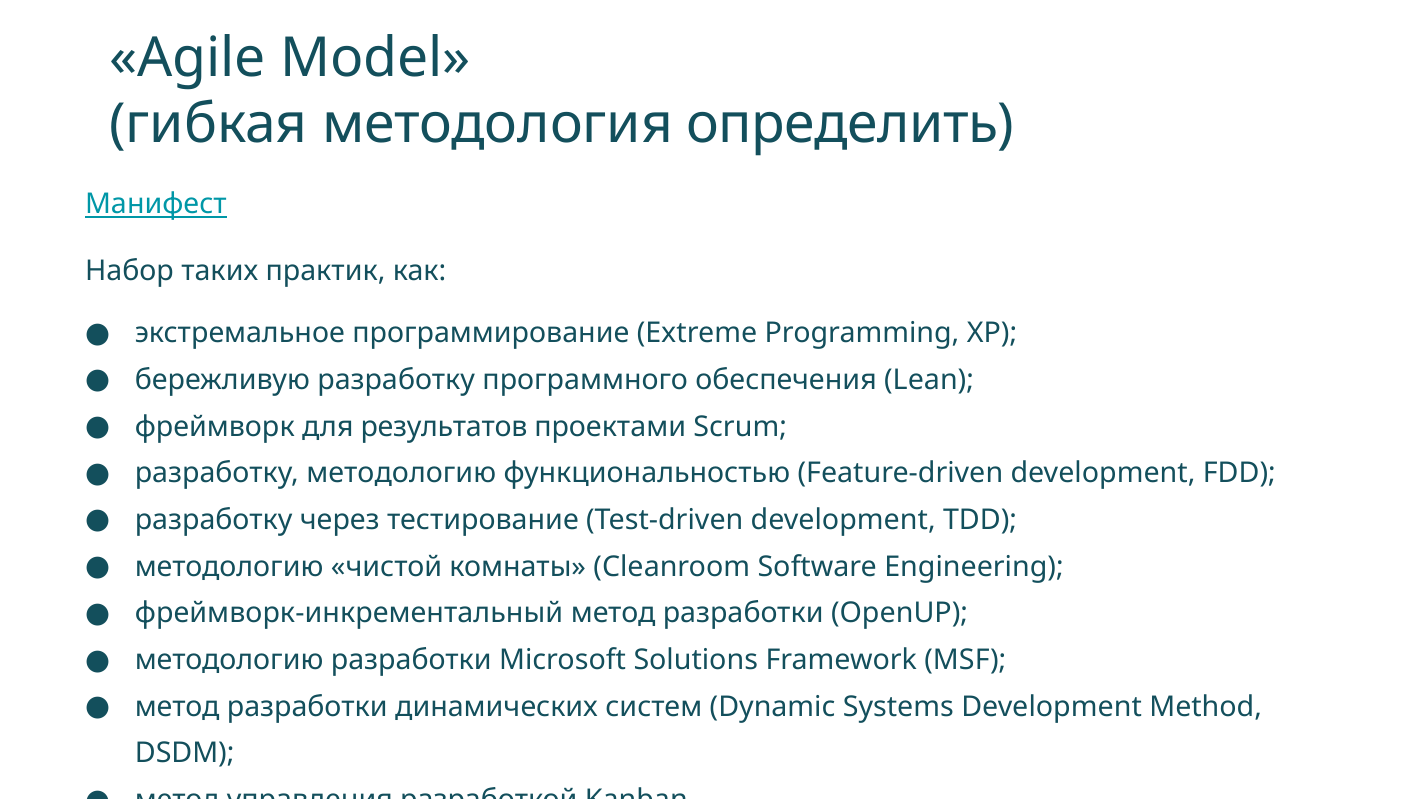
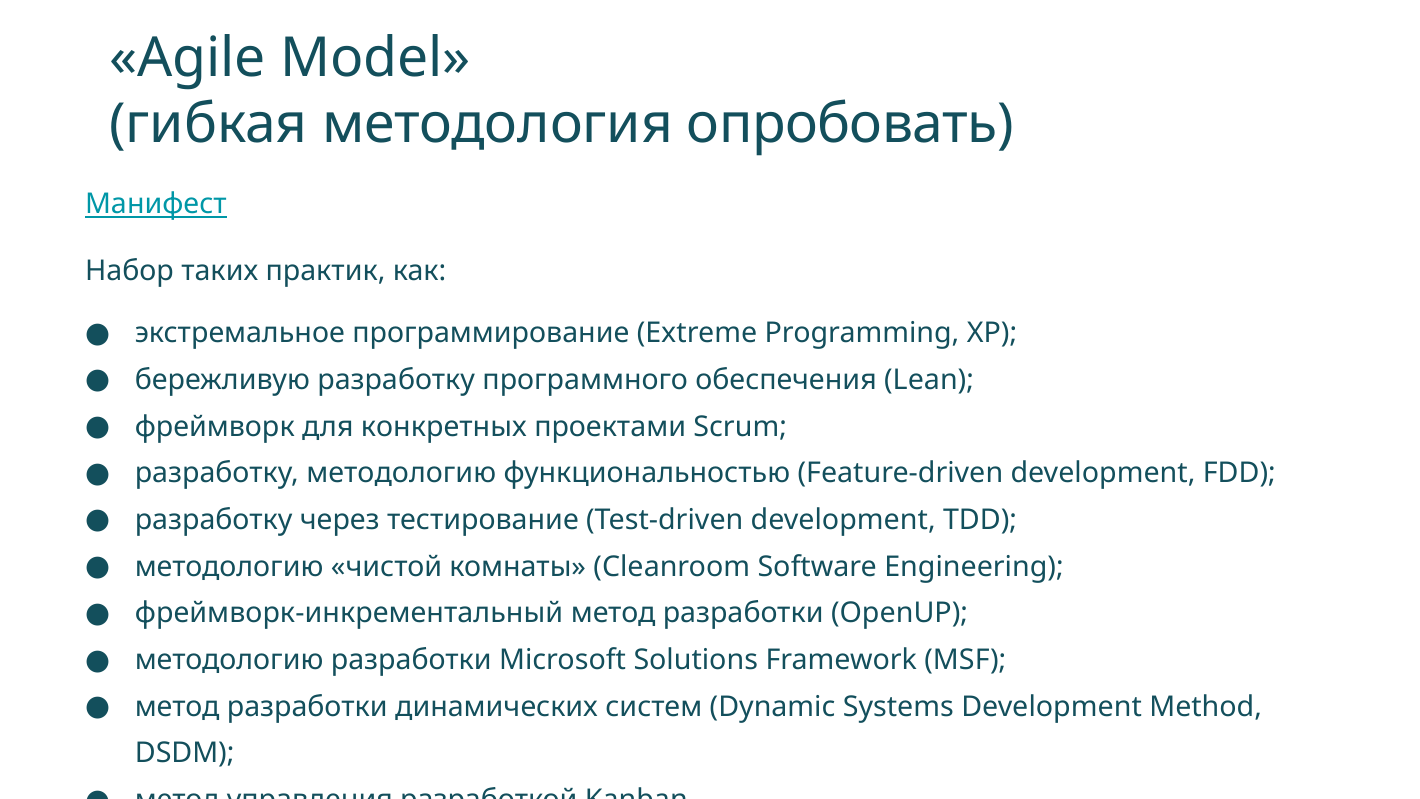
определить: определить -> опробовать
результатов: результатов -> конкретных
